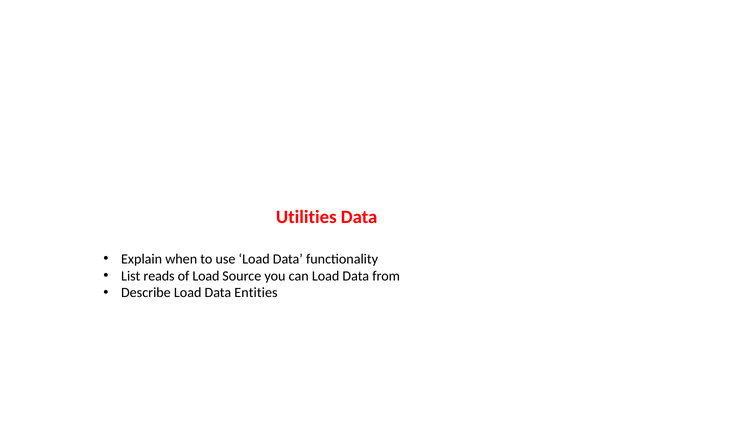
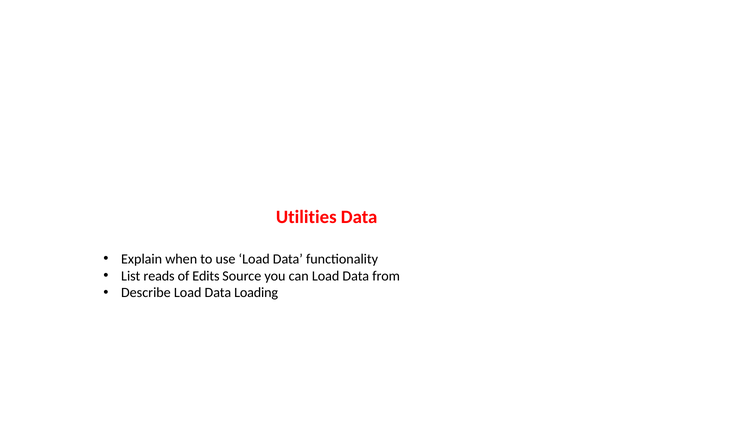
of Load: Load -> Edits
Entities: Entities -> Loading
